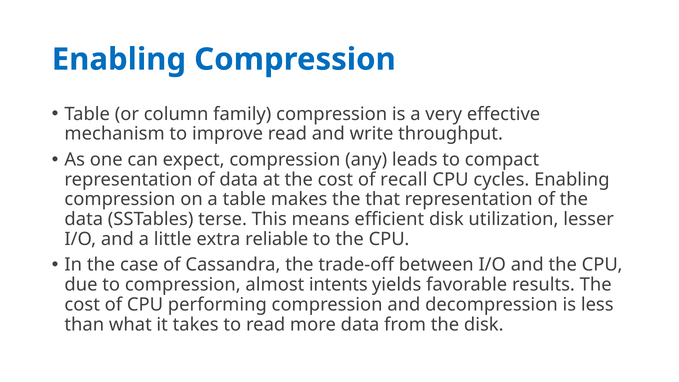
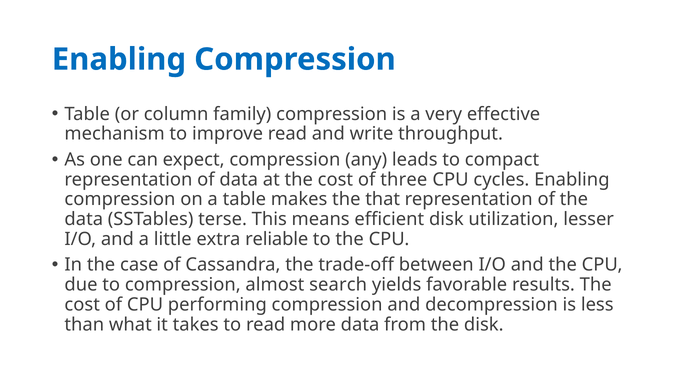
recall: recall -> three
intents: intents -> search
